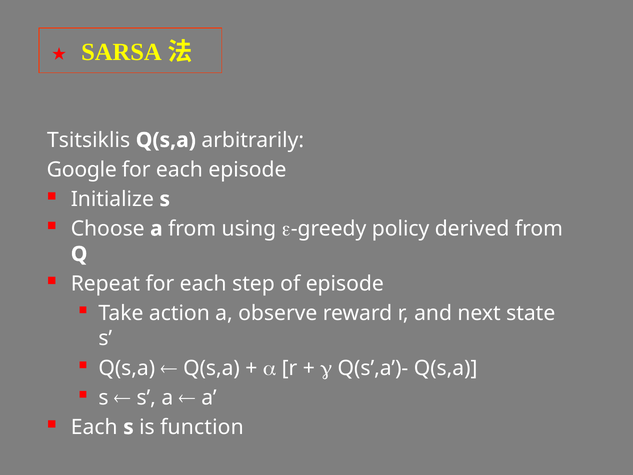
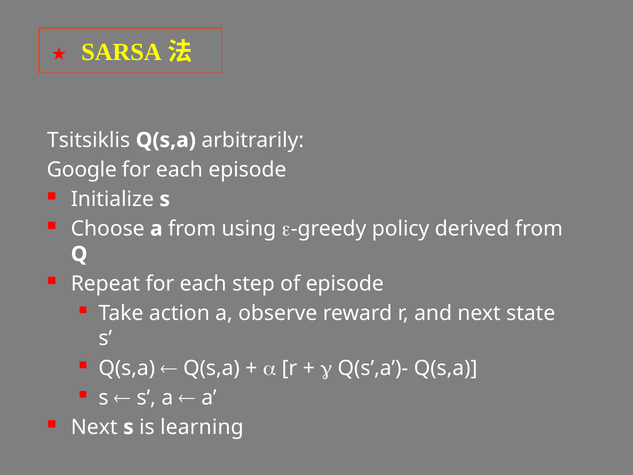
Each at (94, 427): Each -> Next
function: function -> learning
